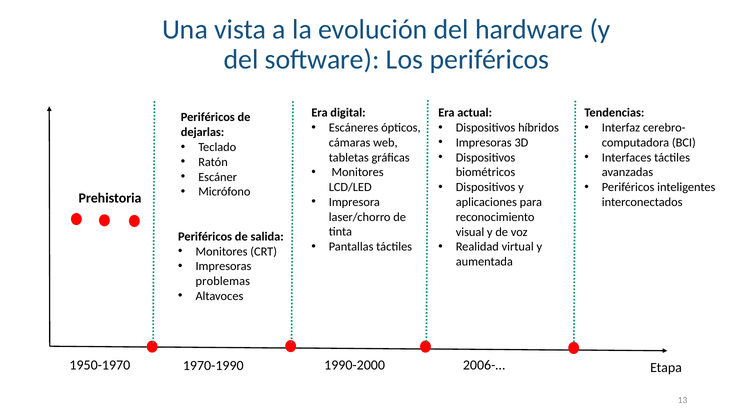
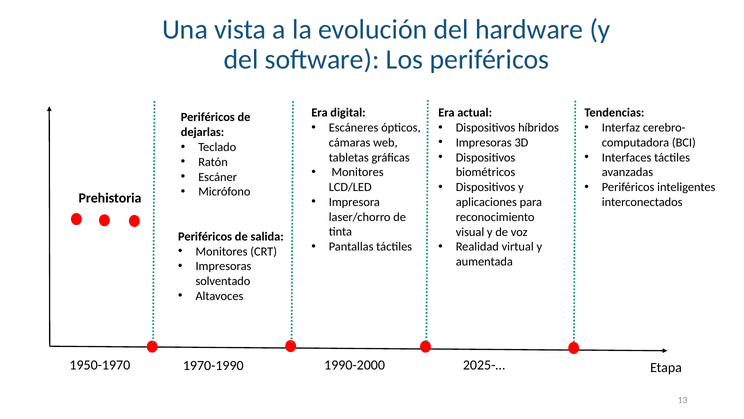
problemas: problemas -> solventado
2006-…: 2006-… -> 2025-…
